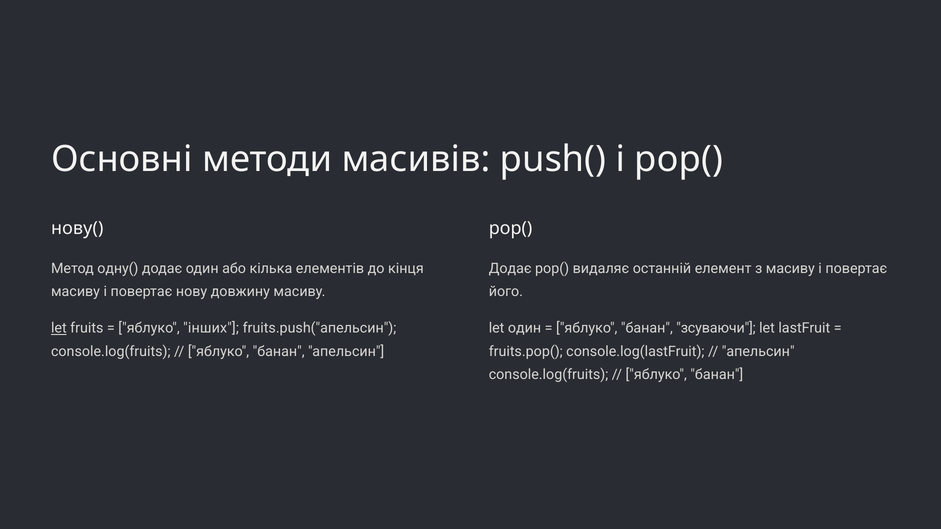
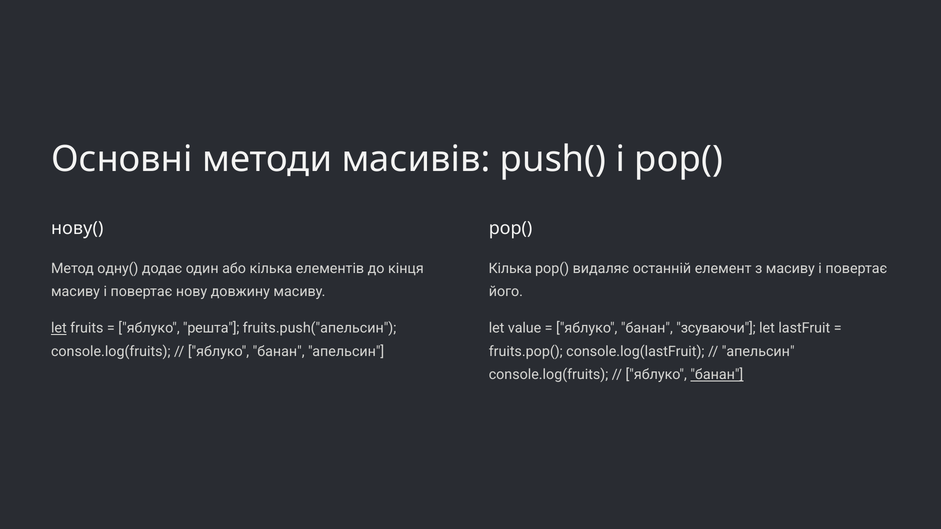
Додає at (510, 269): Додає -> Кілька
інших: інших -> решта
let один: один -> value
банан at (717, 375) underline: none -> present
